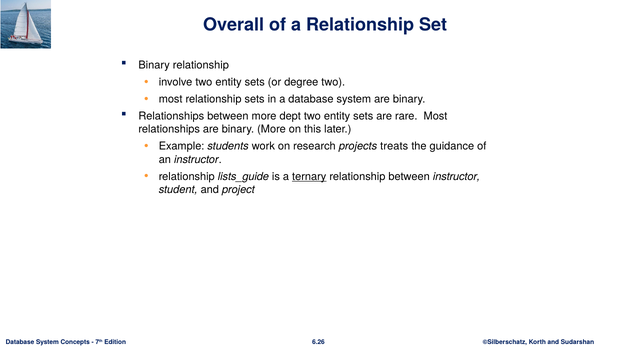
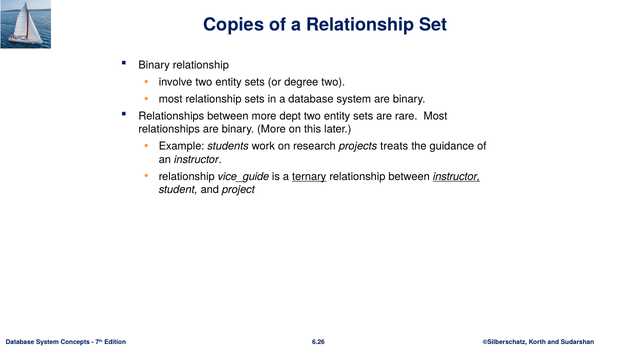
Overall: Overall -> Copies
lists_guide: lists_guide -> vice_guide
instructor at (456, 177) underline: none -> present
